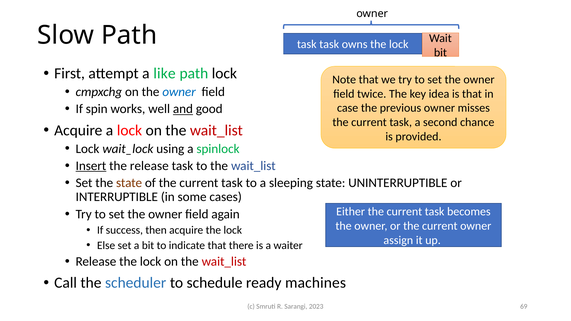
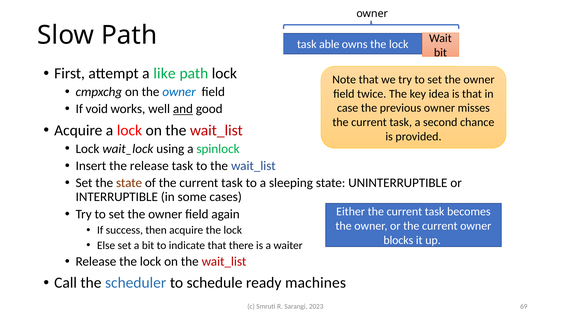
task task: task -> able
spin: spin -> void
Insert underline: present -> none
assign: assign -> blocks
